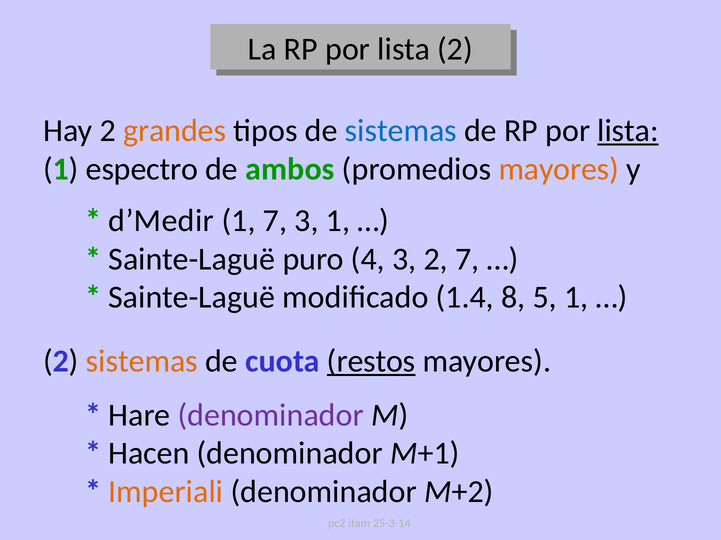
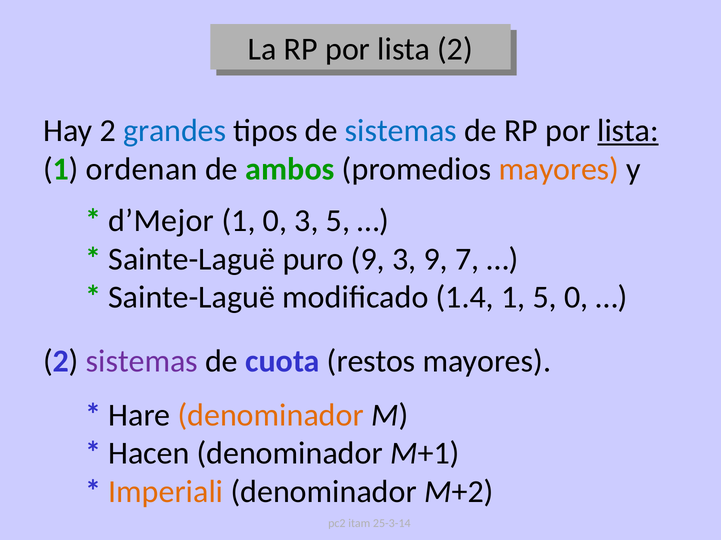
grandes colour: orange -> blue
espectro: espectro -> ordenan
d’Medir: d’Medir -> d’Mejor
1 7: 7 -> 0
3 1: 1 -> 5
puro 4: 4 -> 9
3 2: 2 -> 9
1.4 8: 8 -> 1
5 1: 1 -> 0
sistemas at (142, 362) colour: orange -> purple
restos underline: present -> none
denominador at (271, 416) colour: purple -> orange
